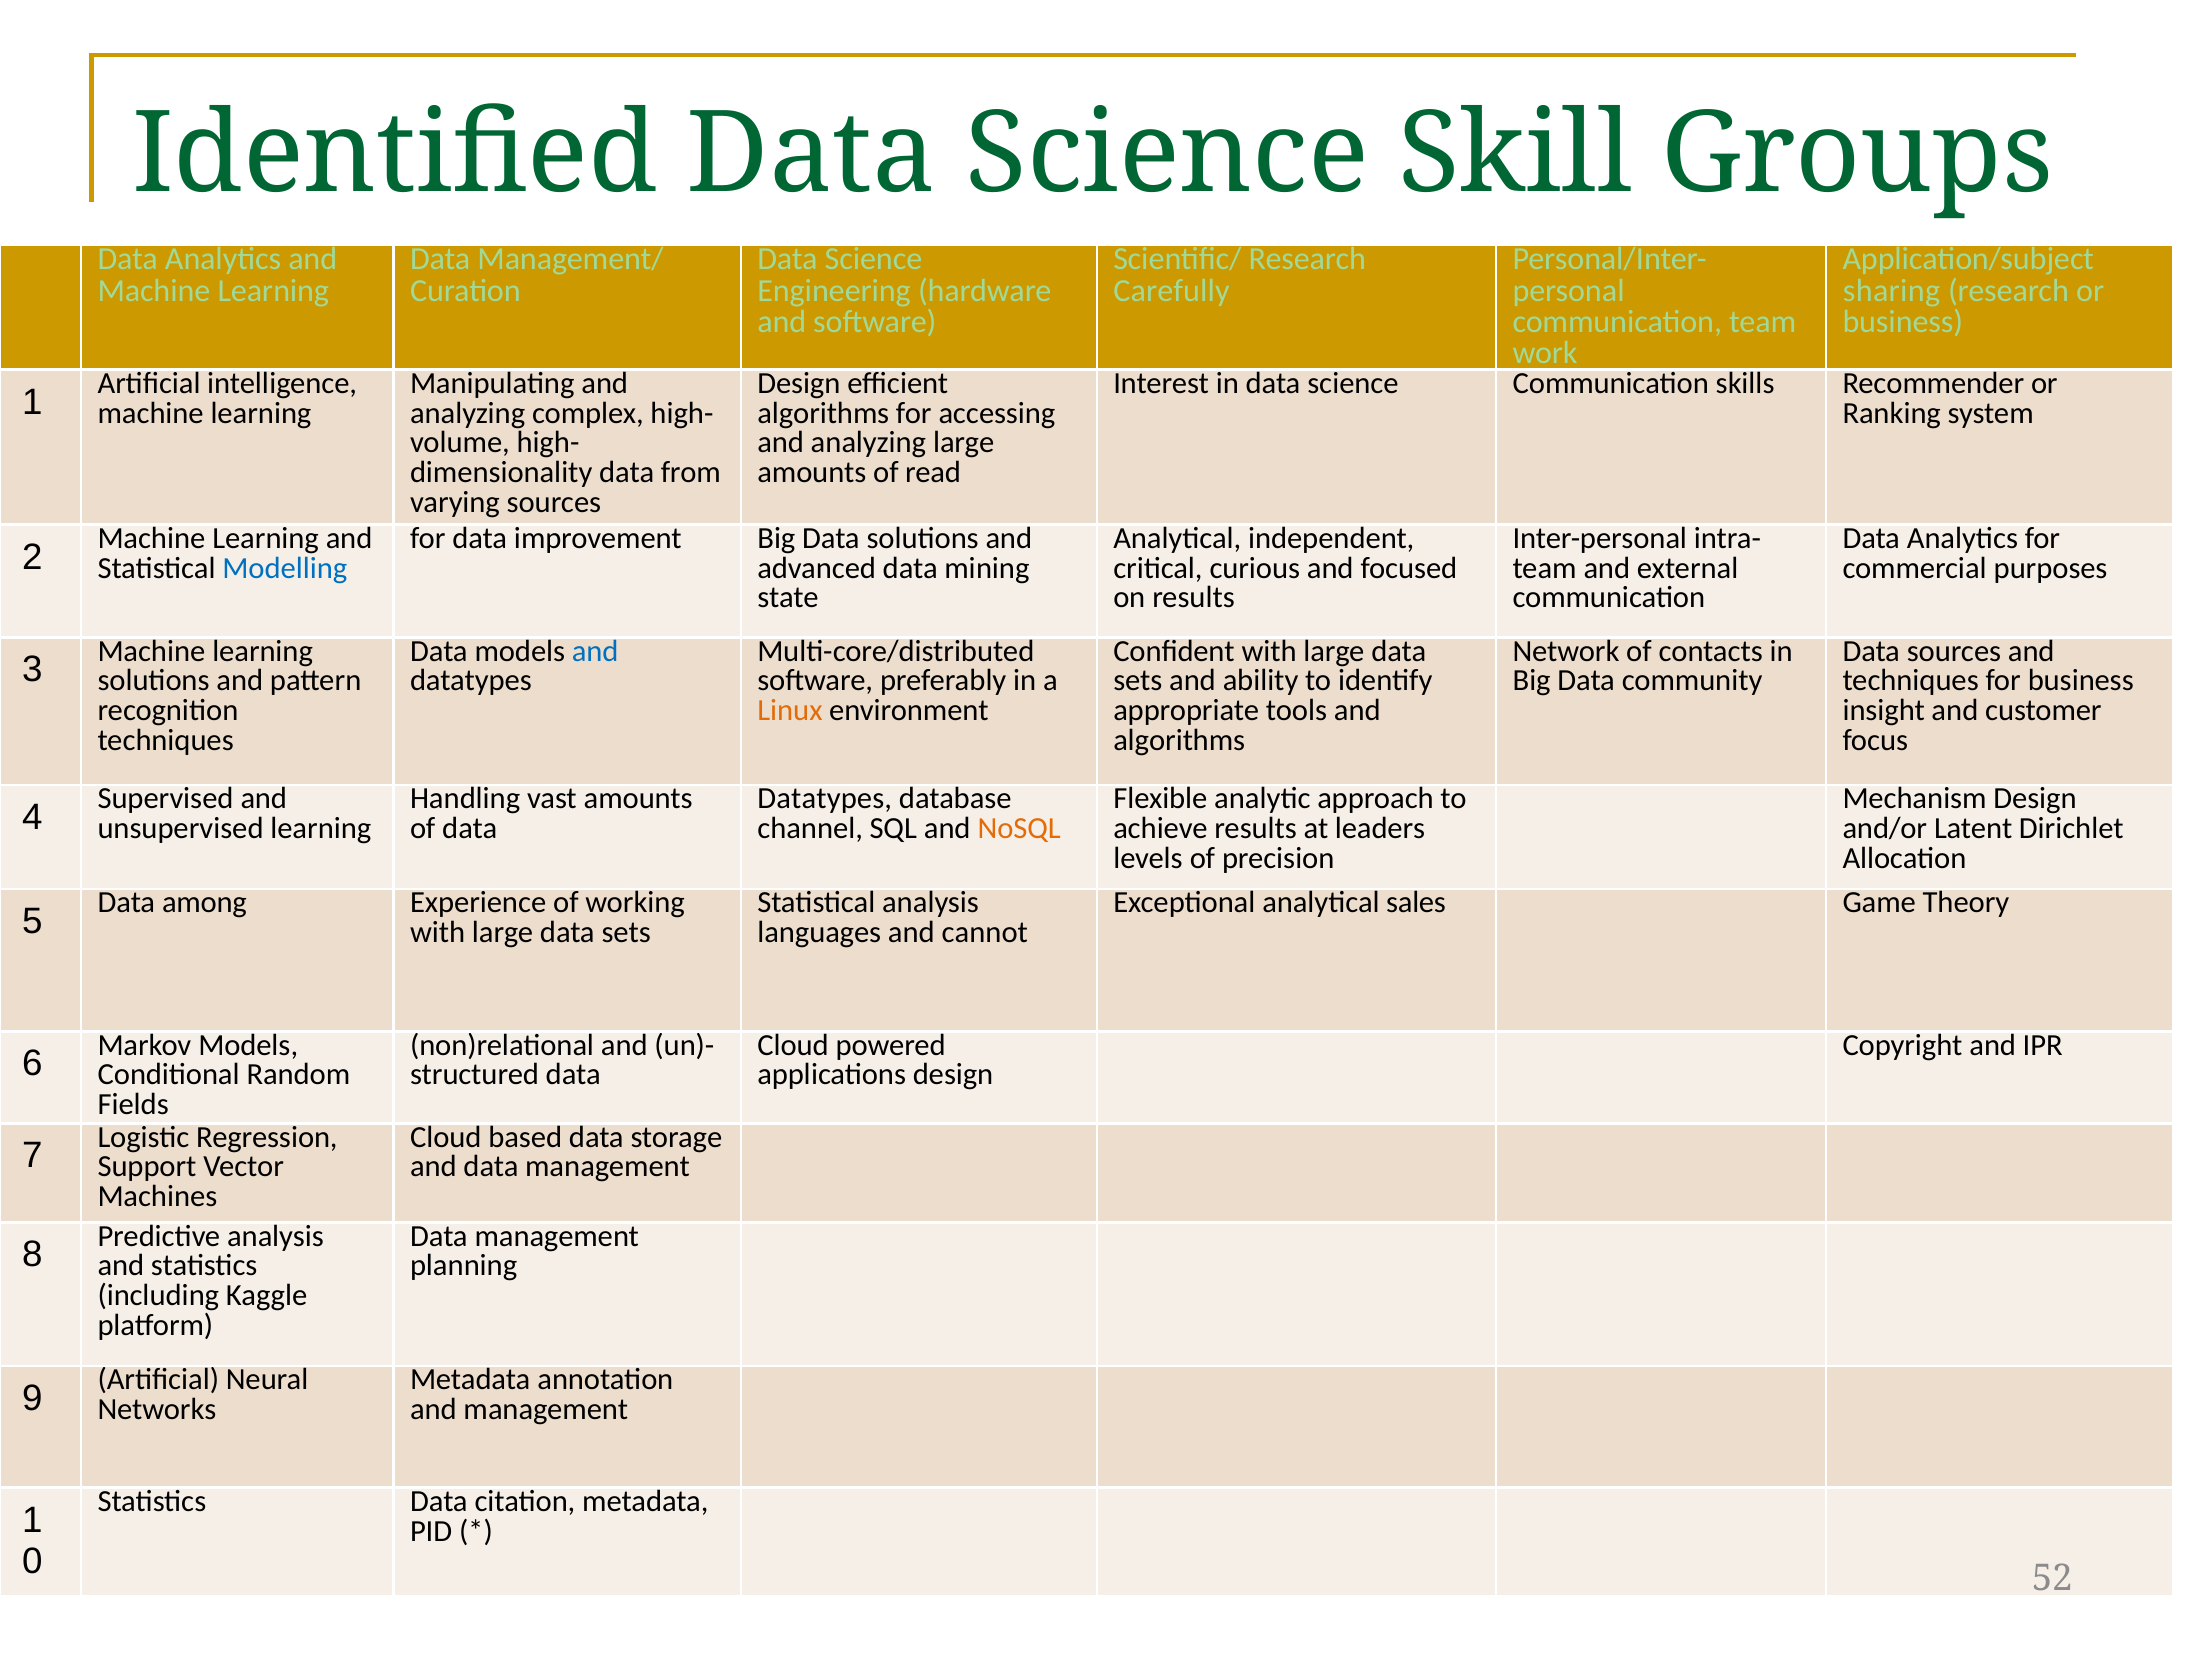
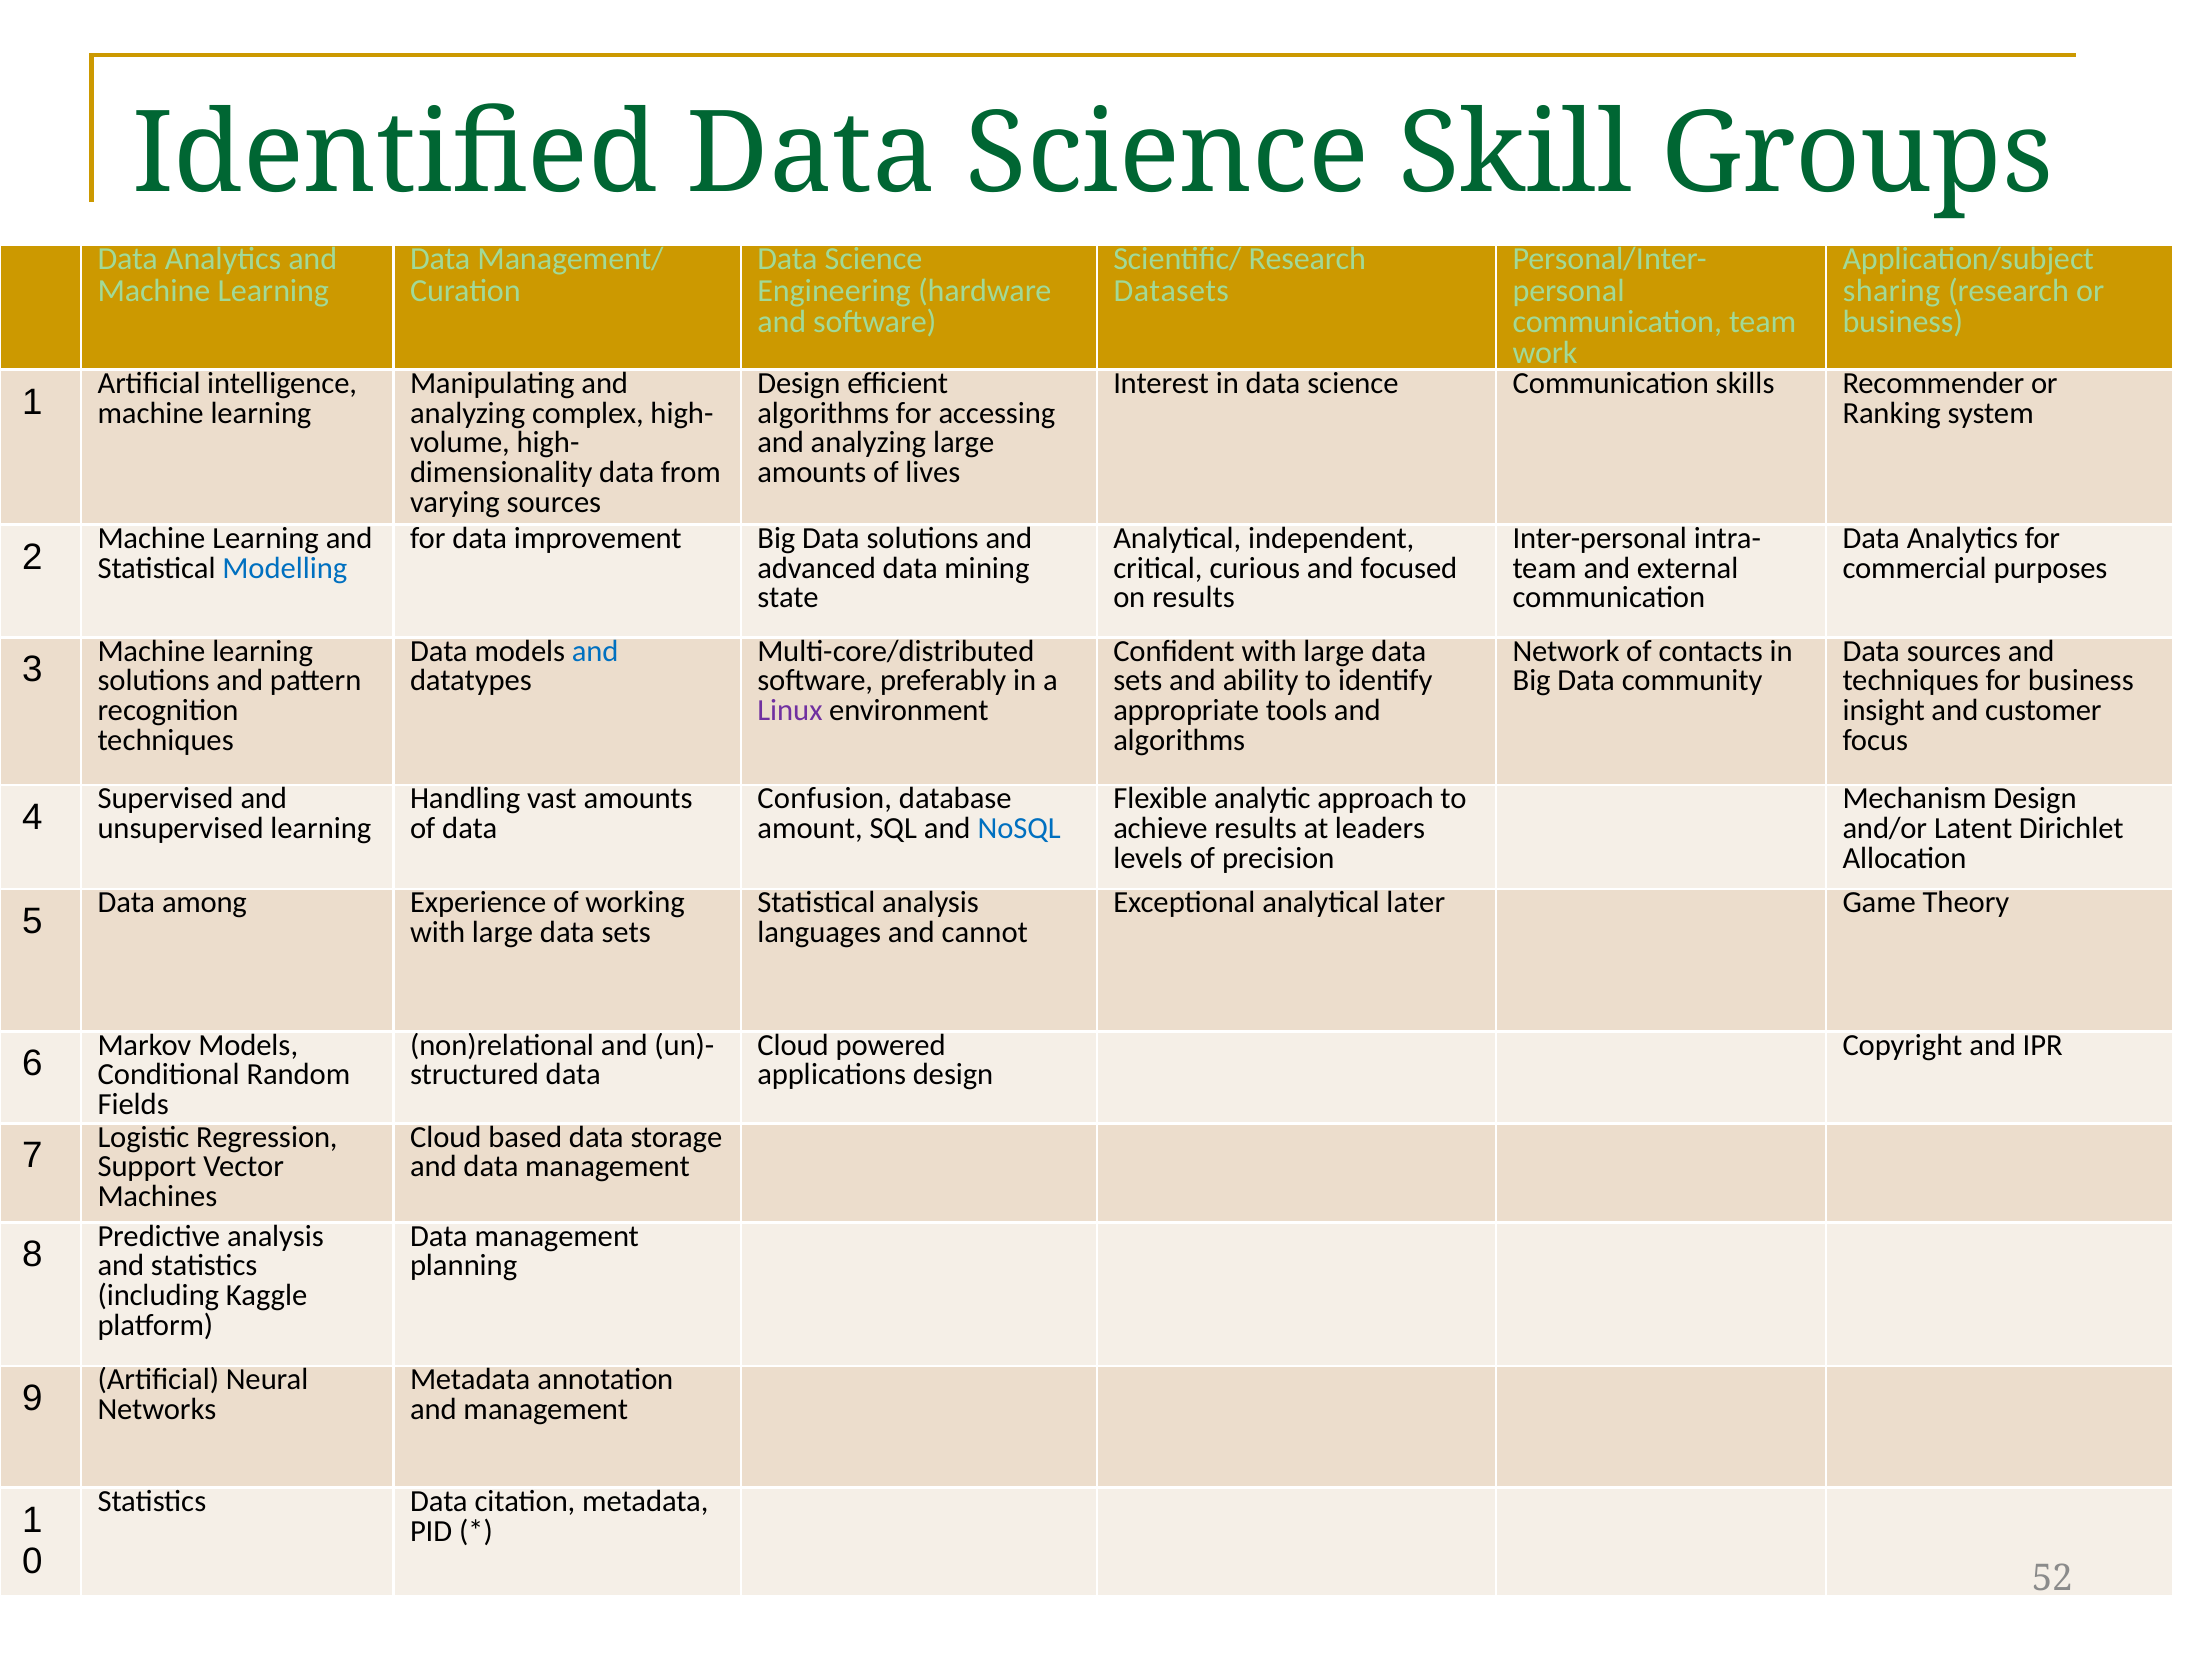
Carefully: Carefully -> Datasets
read: read -> lives
Linux colour: orange -> purple
Datatypes at (825, 799): Datatypes -> Confusion
channel: channel -> amount
NoSQL colour: orange -> blue
sales: sales -> later
